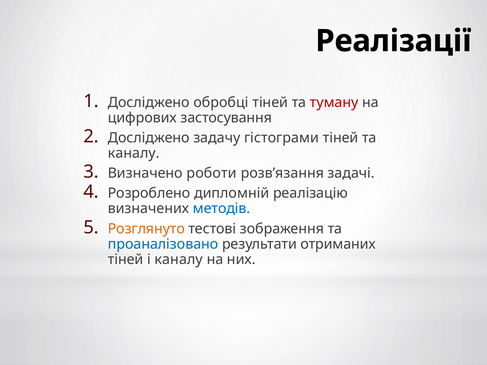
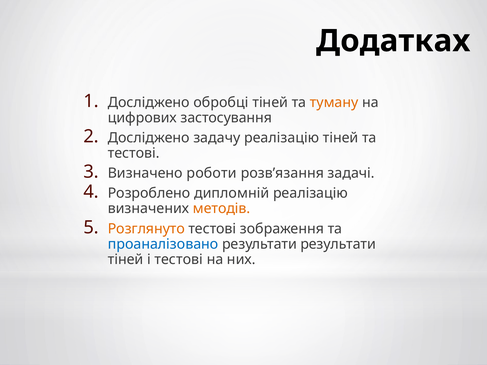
Реалізації: Реалізації -> Додатках
туману colour: red -> orange
задачу гістограми: гістограми -> реалізацію
каналу at (134, 153): каналу -> тестові
методів colour: blue -> orange
результати отриманих: отриманих -> результати
і каналу: каналу -> тестові
